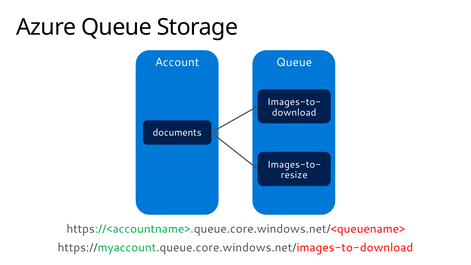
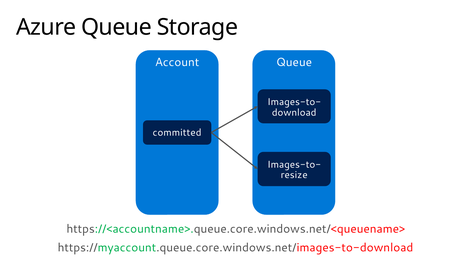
documents: documents -> committed
